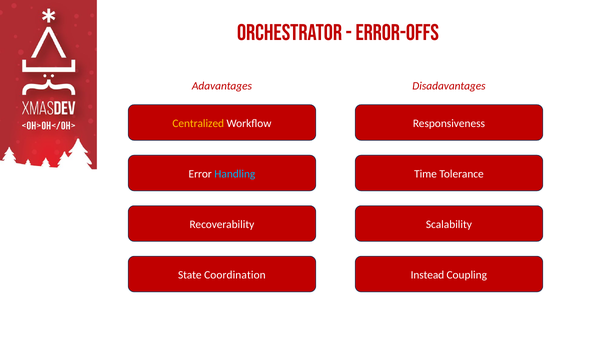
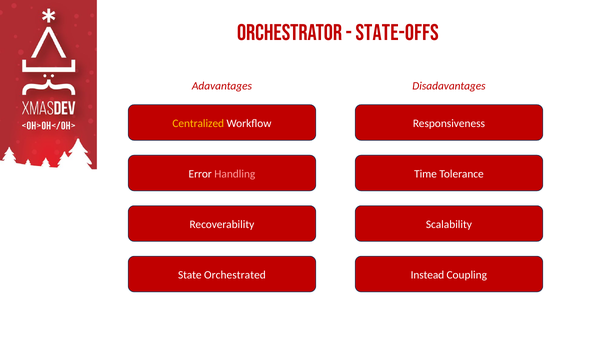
Error-offs: Error-offs -> State-offs
Handling colour: light blue -> pink
Coordination: Coordination -> Orchestrated
